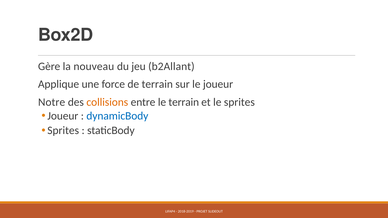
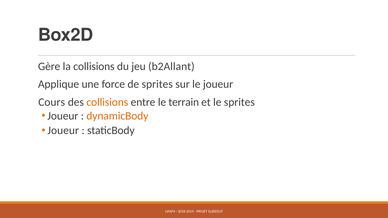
la nouveau: nouveau -> collisions
de terrain: terrain -> sprites
Notre: Notre -> Cours
dynamicBody colour: blue -> orange
Sprites at (63, 131): Sprites -> Joueur
